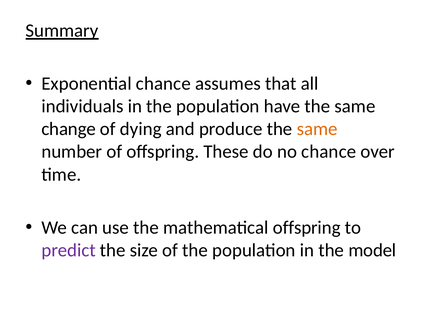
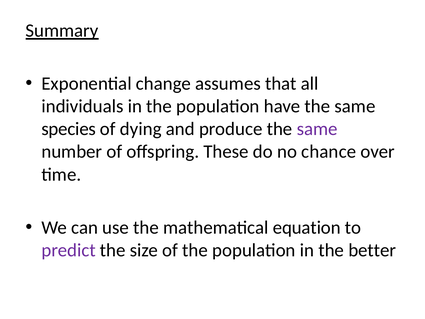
Exponential chance: chance -> change
change: change -> species
same at (317, 129) colour: orange -> purple
mathematical offspring: offspring -> equation
model: model -> better
